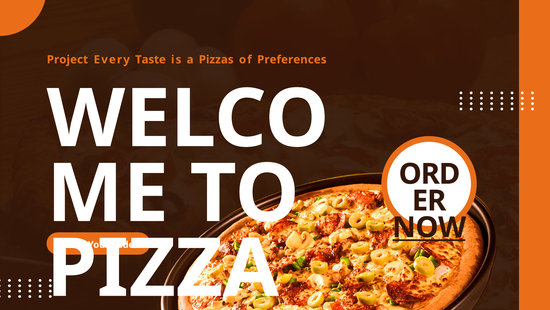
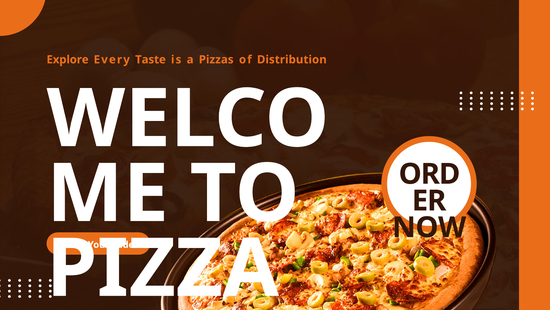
Project: Project -> Explore
Preferences: Preferences -> Distribution
NOW underline: present -> none
